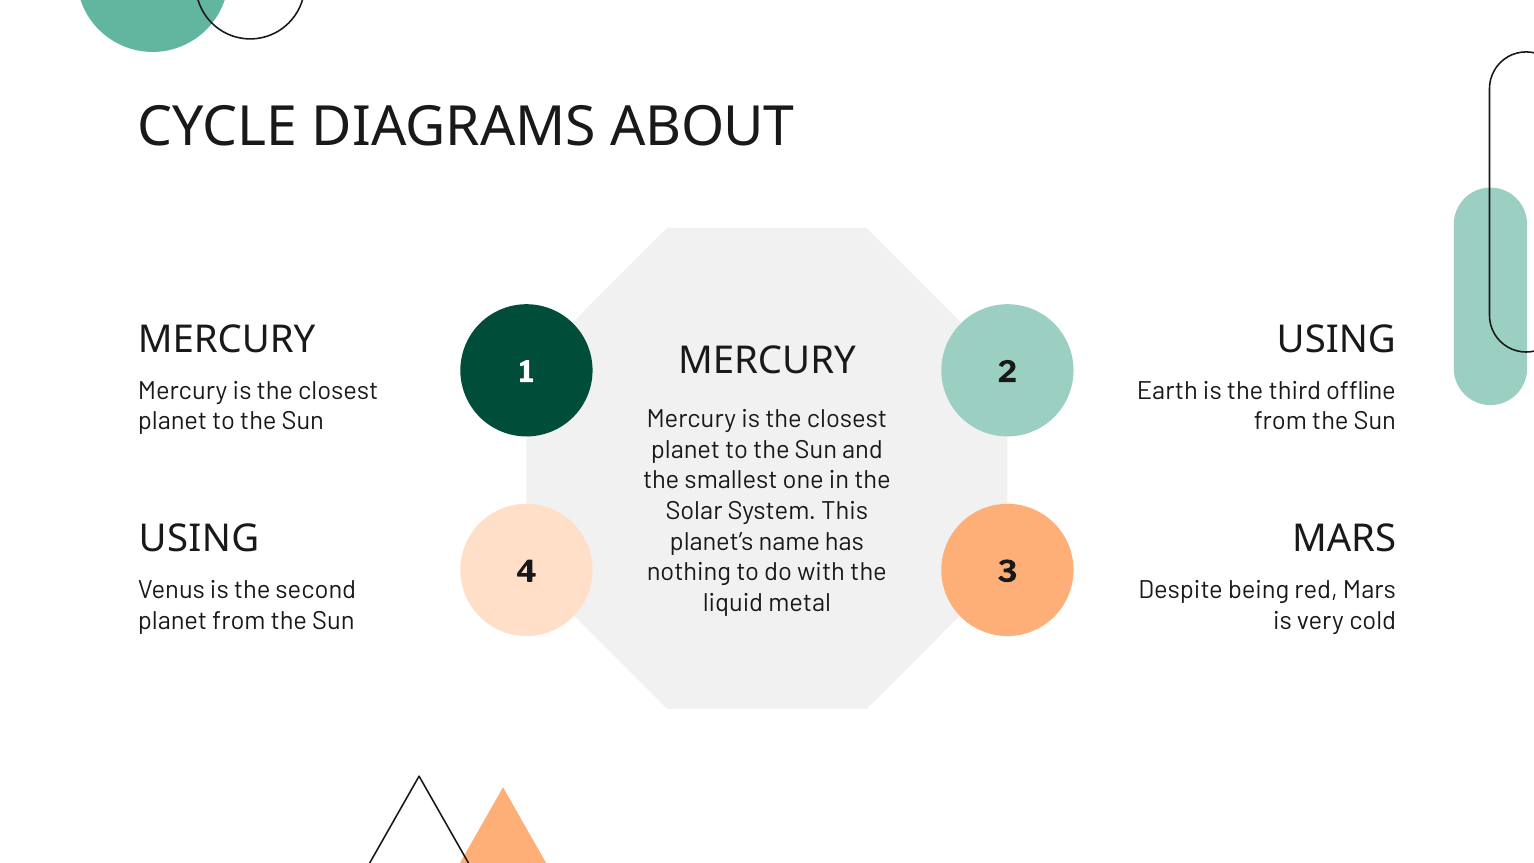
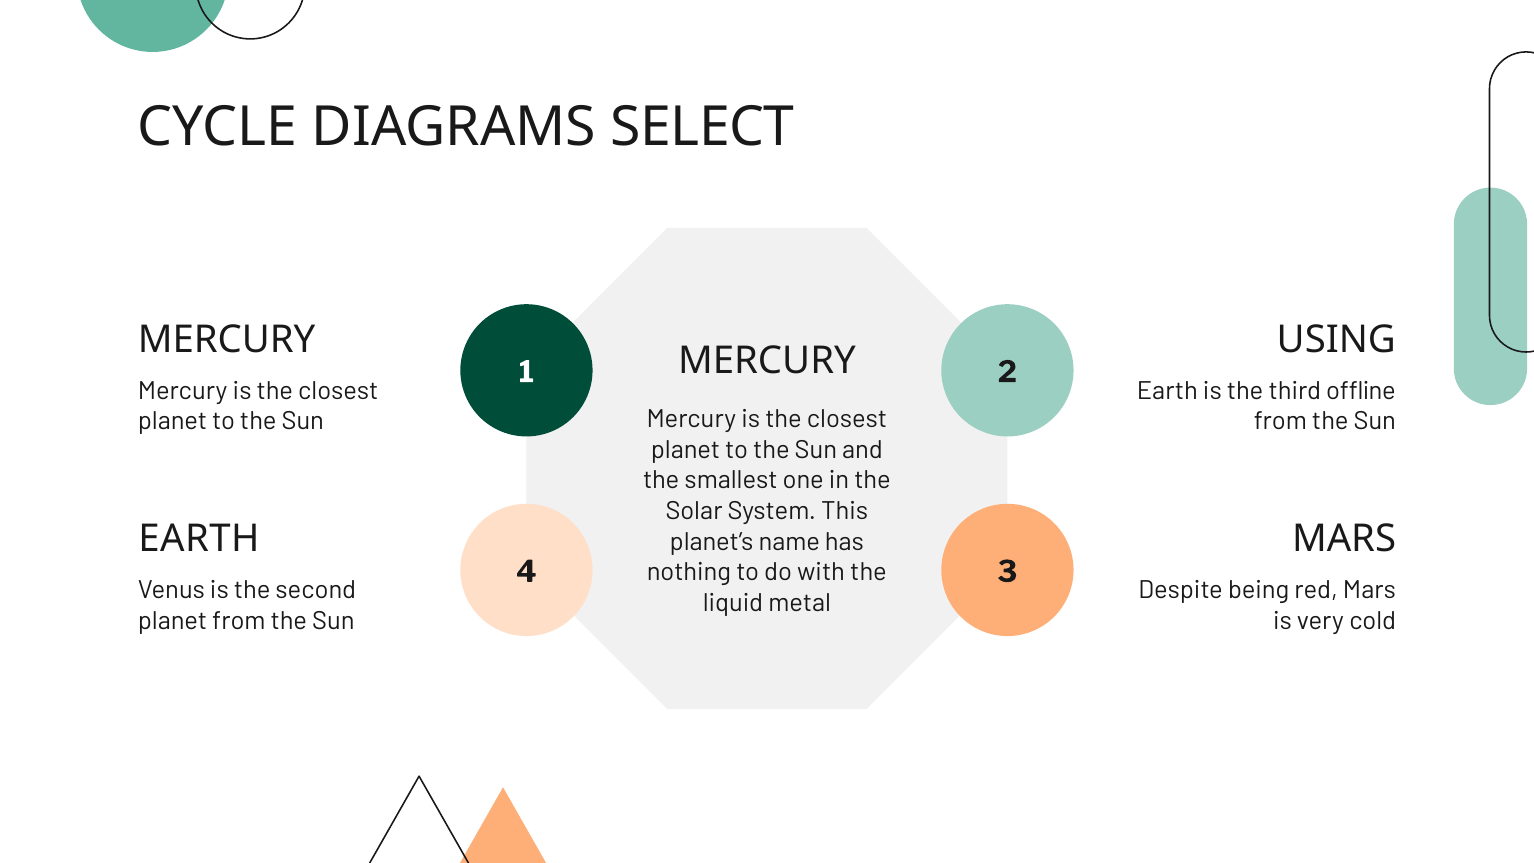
ABOUT: ABOUT -> SELECT
USING at (199, 539): USING -> EARTH
